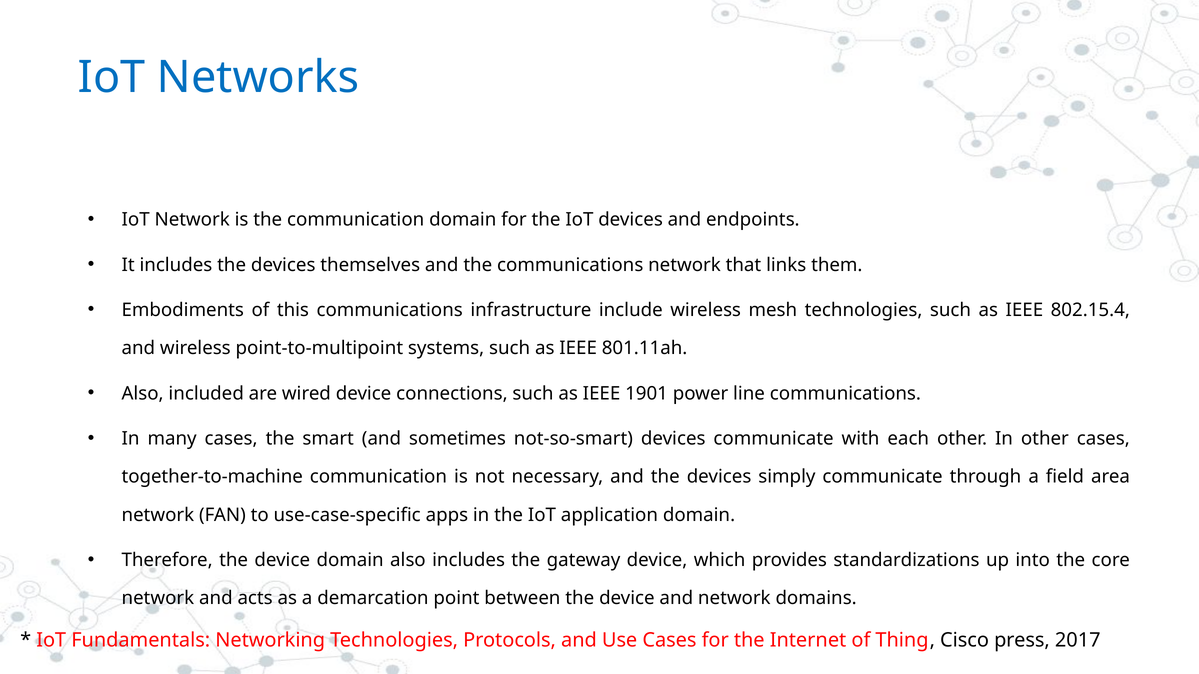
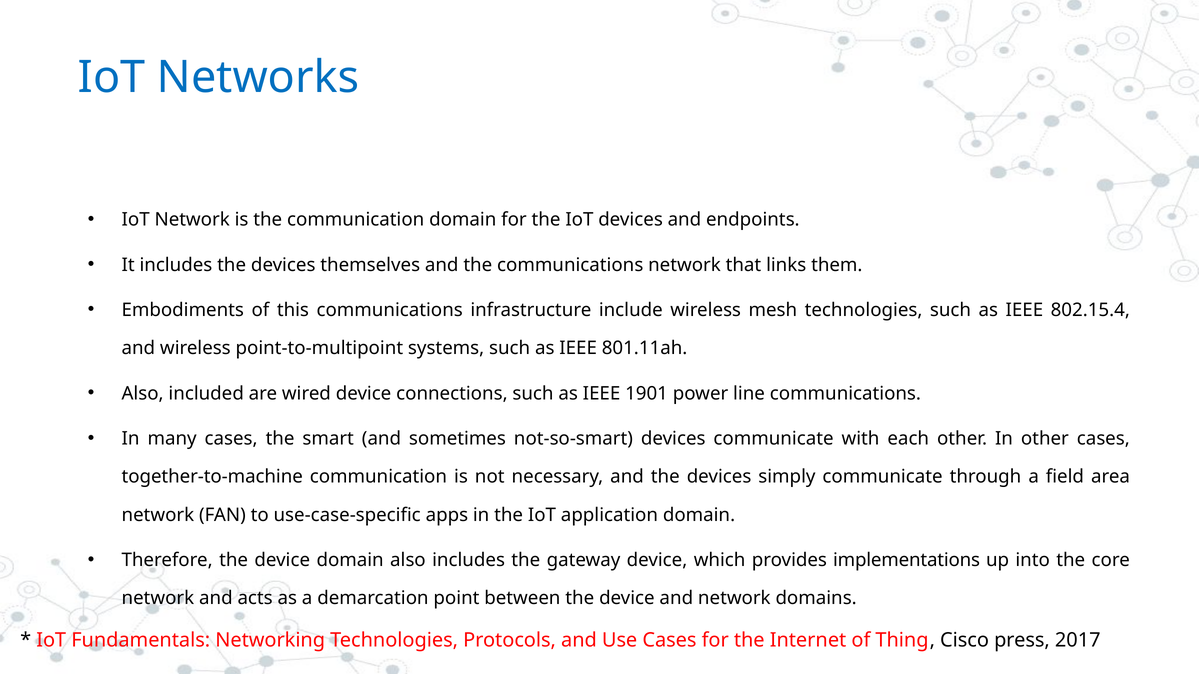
standardizations: standardizations -> implementations
